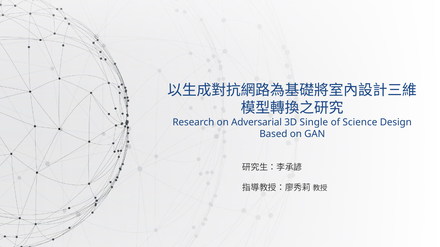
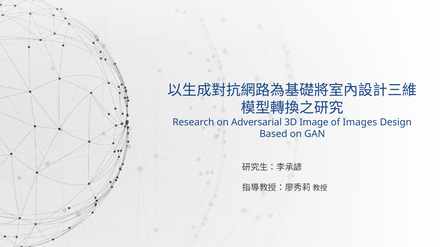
Single: Single -> Image
Science: Science -> Images
